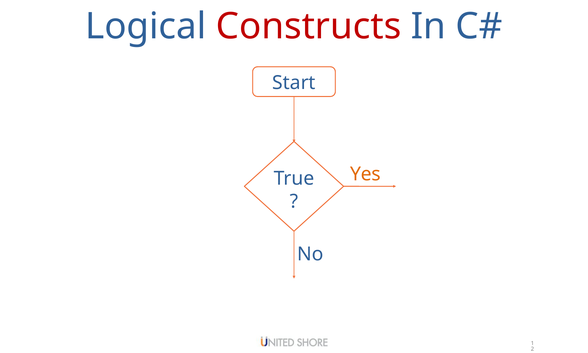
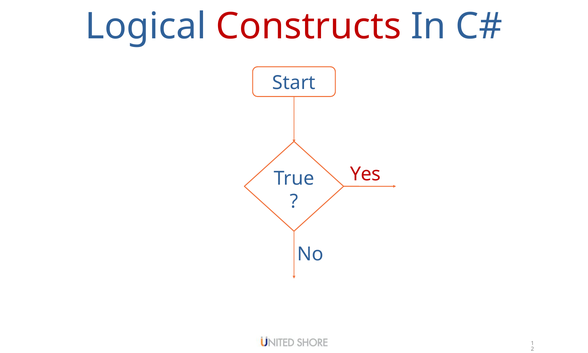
Yes colour: orange -> red
